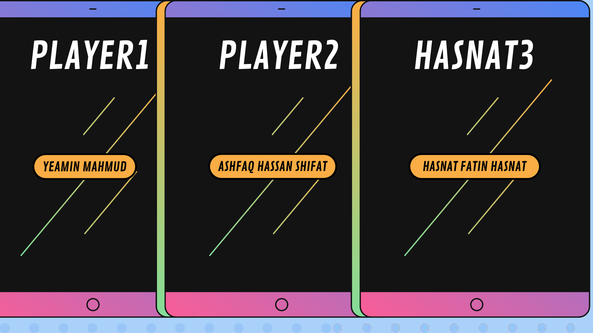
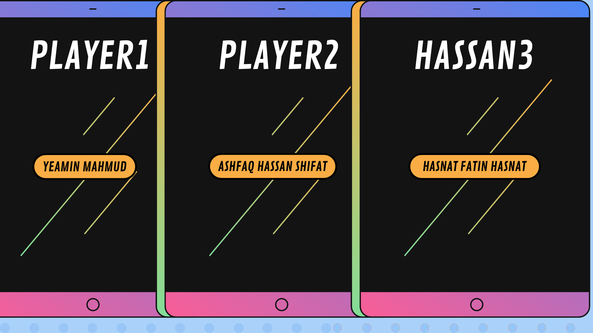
HASNAT3: HASNAT3 -> HASSAN3
